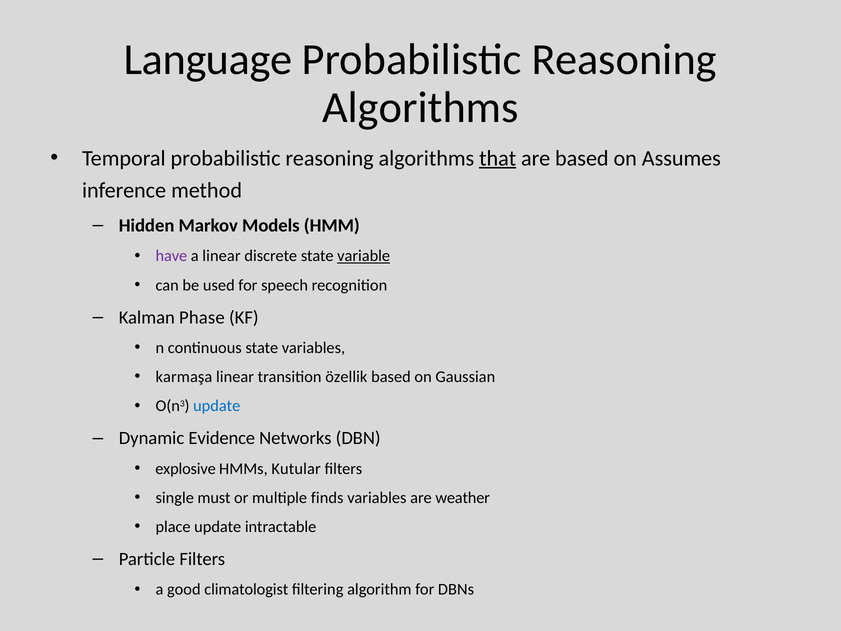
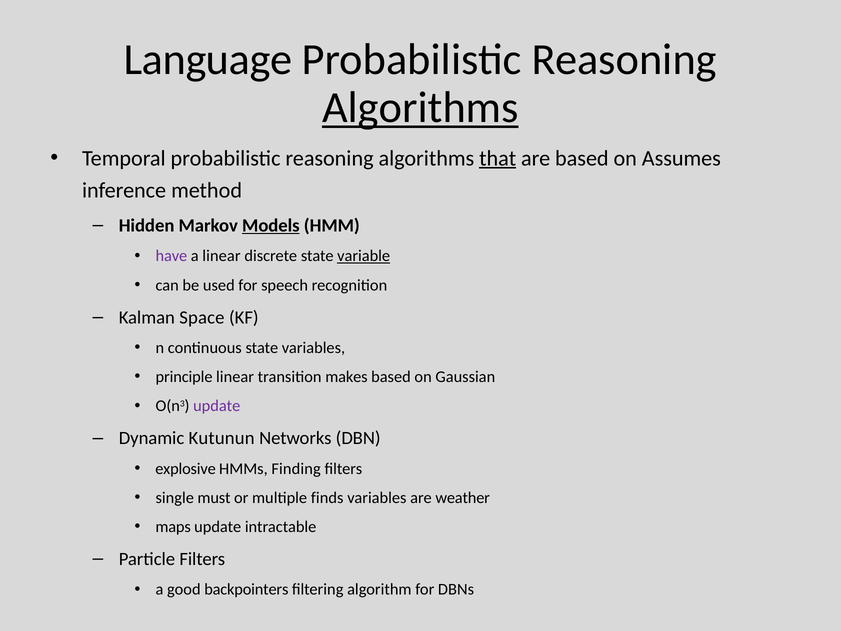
Algorithms at (420, 108) underline: none -> present
Models underline: none -> present
Phase: Phase -> Space
karmaşa: karmaşa -> principle
özellik: özellik -> makes
update at (217, 406) colour: blue -> purple
Evidence: Evidence -> Kutunun
Kutular: Kutular -> Finding
place: place -> maps
climatologist: climatologist -> backpointers
